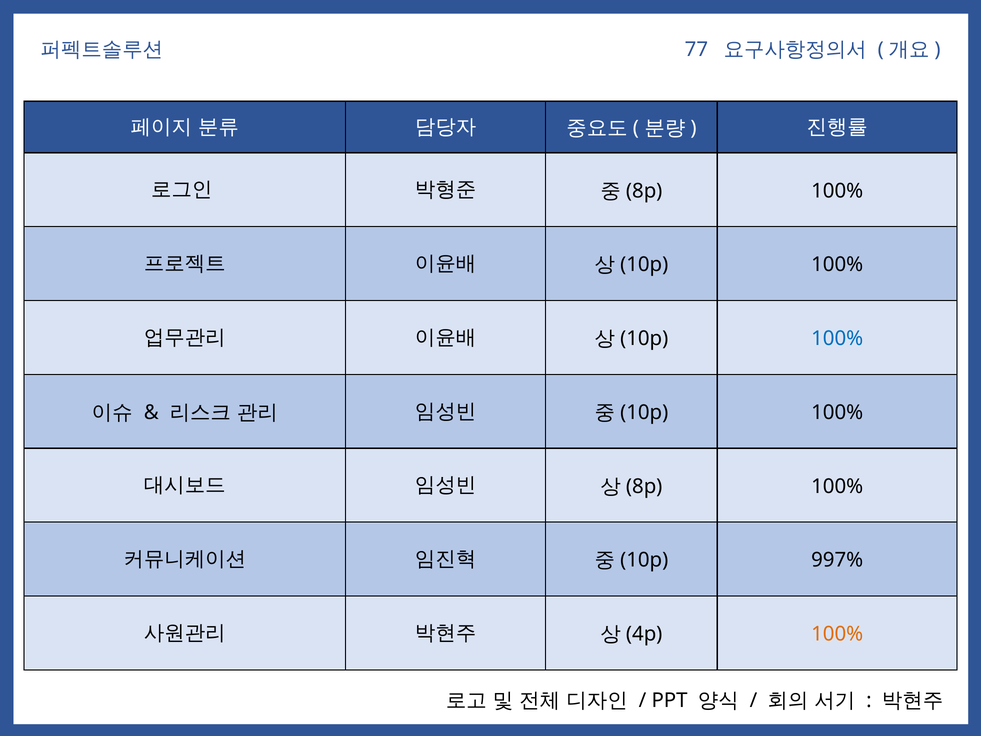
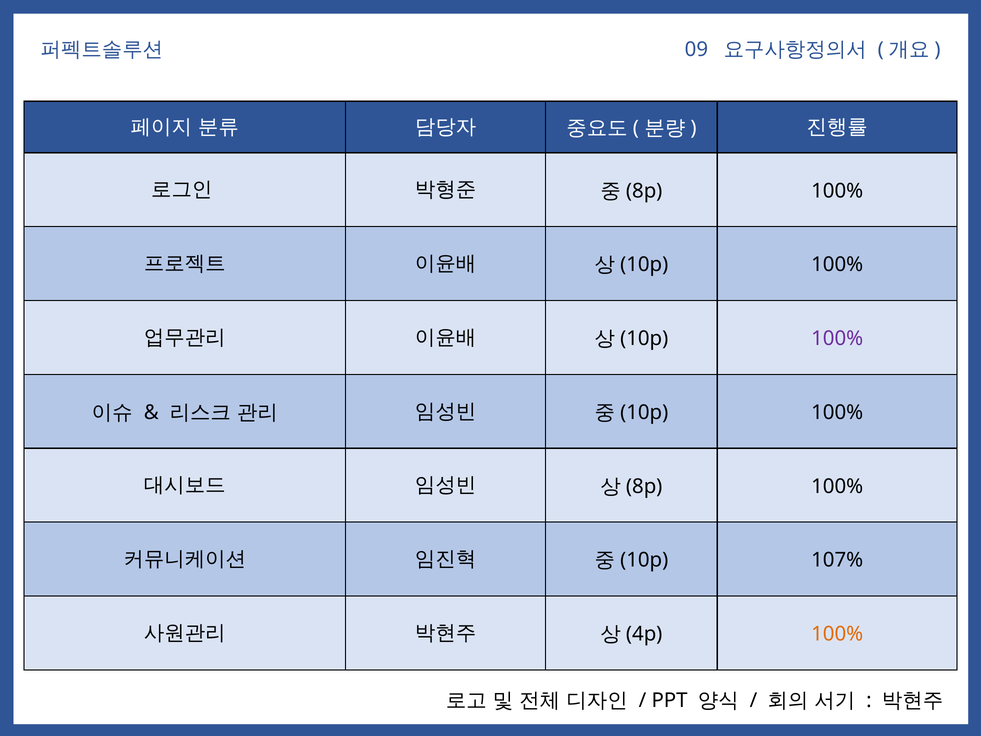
77: 77 -> 09
100% at (837, 339) colour: blue -> purple
997%: 997% -> 107%
